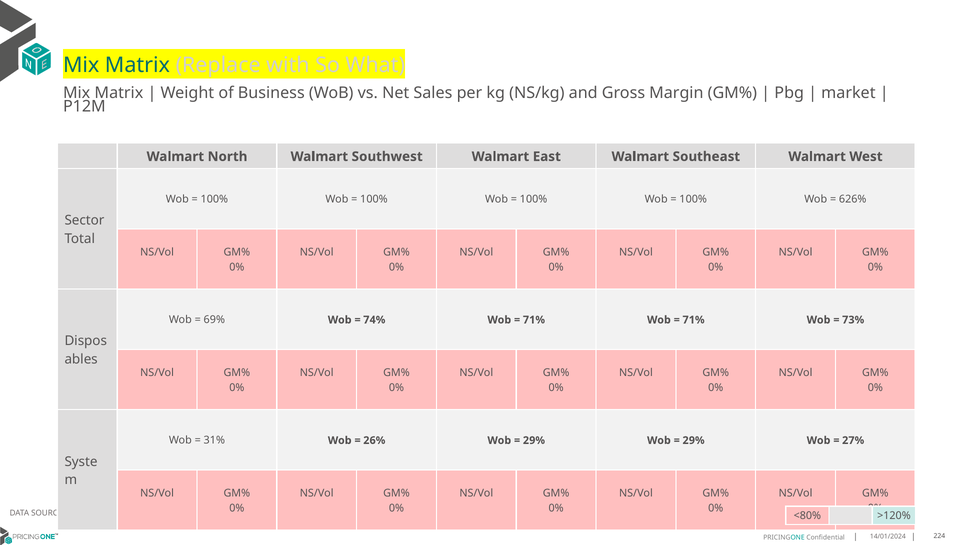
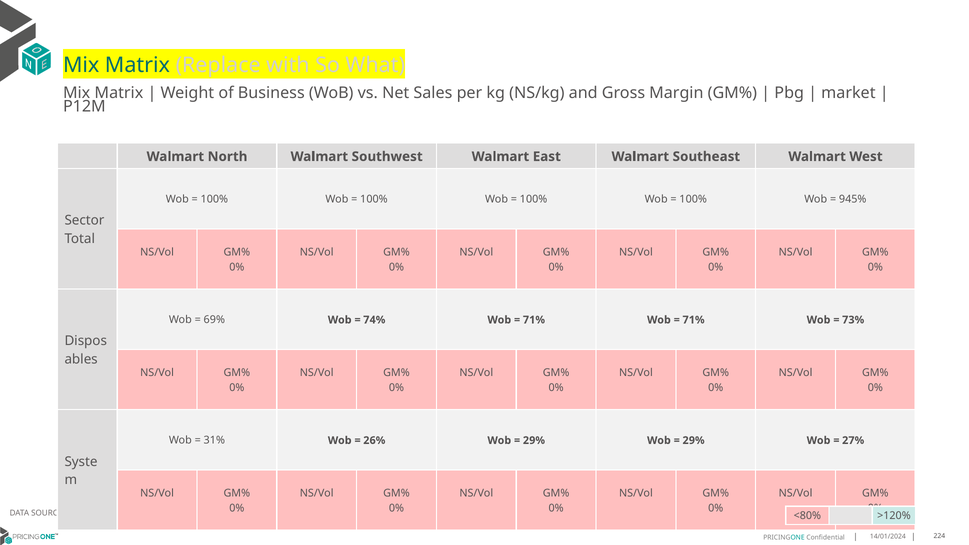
626%: 626% -> 945%
